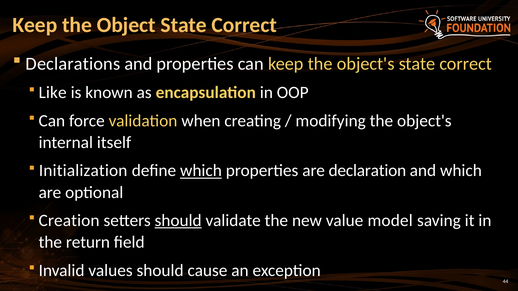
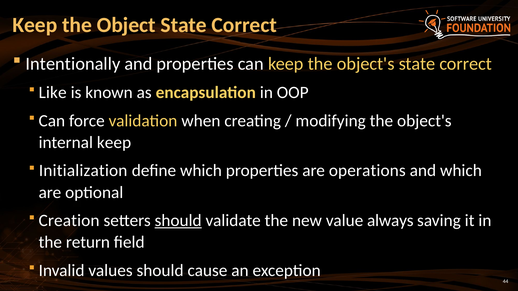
Declarations: Declarations -> Intentionally
internal itself: itself -> keep
which at (201, 171) underline: present -> none
declaration: declaration -> operations
model: model -> always
